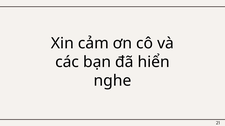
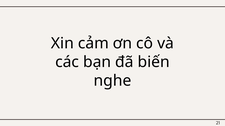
hiển: hiển -> biến
